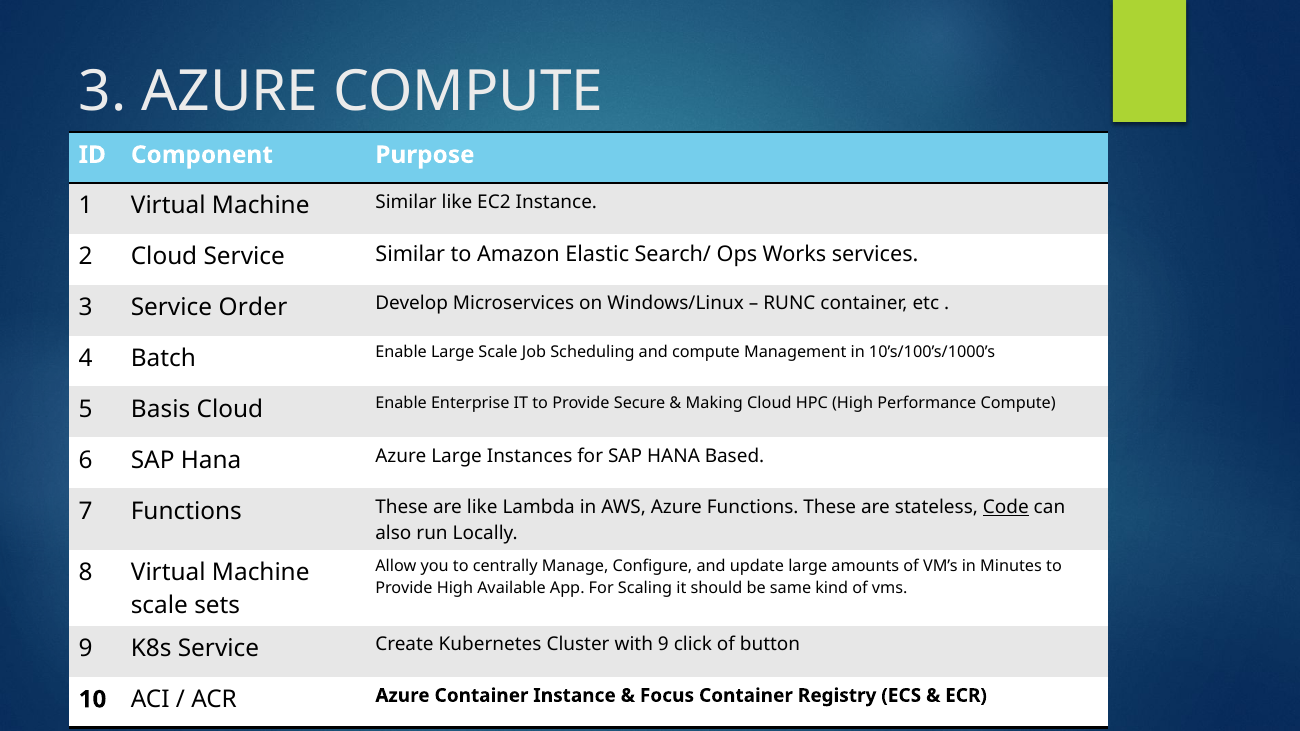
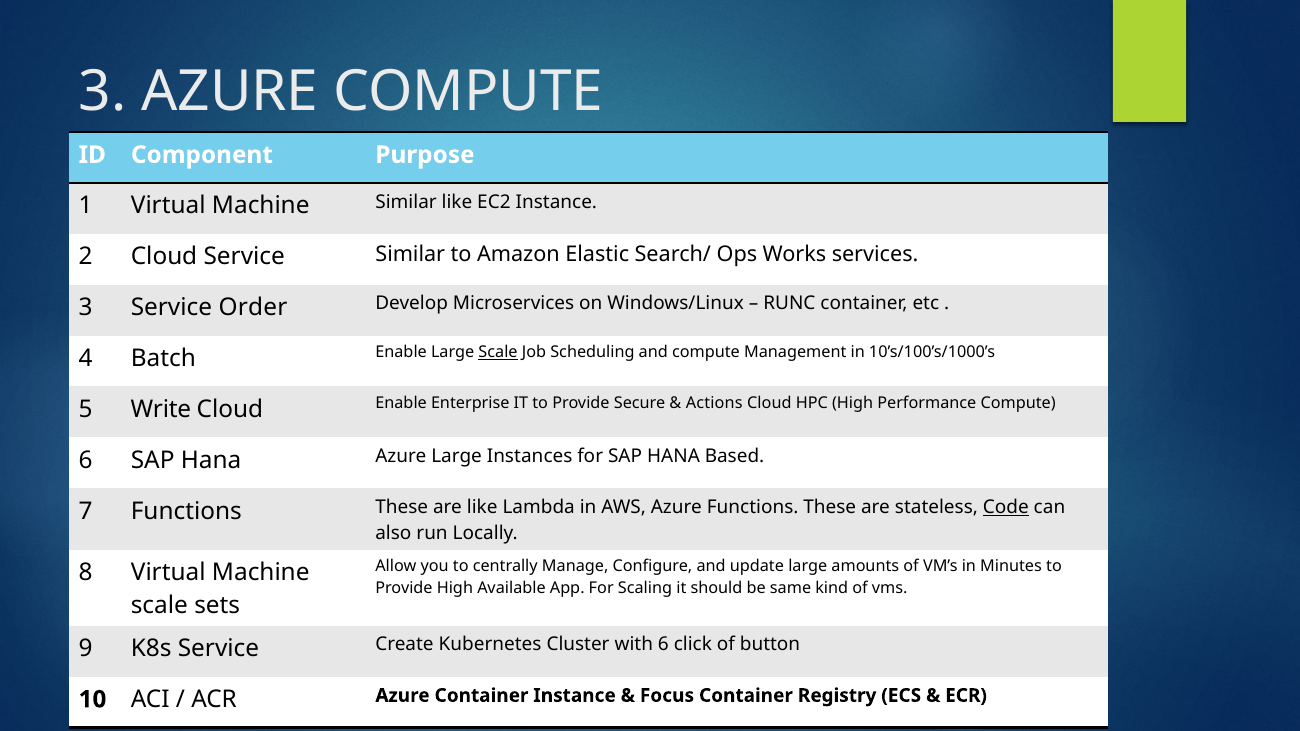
Scale at (498, 353) underline: none -> present
Basis: Basis -> Write
Making: Making -> Actions
with 9: 9 -> 6
